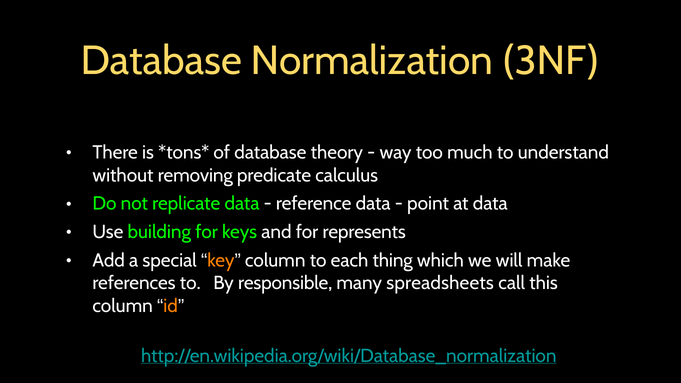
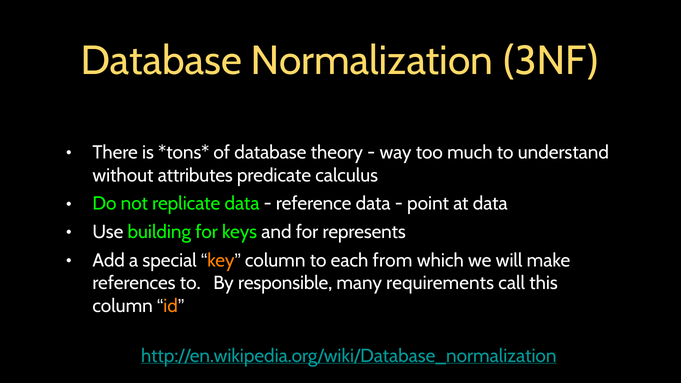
removing: removing -> attributes
thing: thing -> from
spreadsheets: spreadsheets -> requirements
